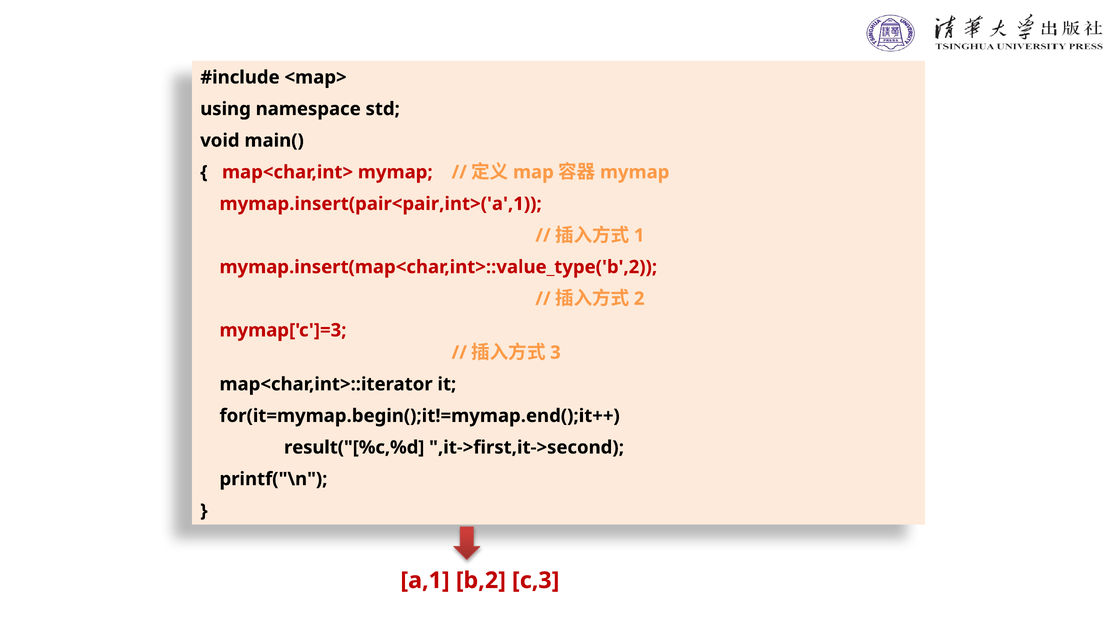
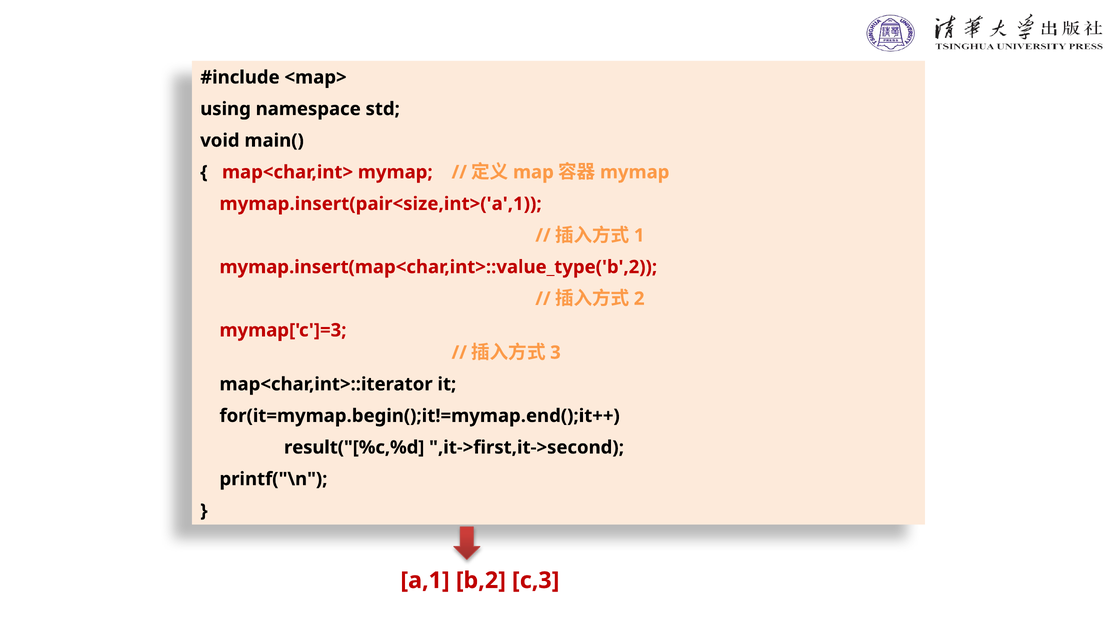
mymap.insert(pair<pair,int>('a',1: mymap.insert(pair<pair,int>('a',1 -> mymap.insert(pair<size,int>('a',1
